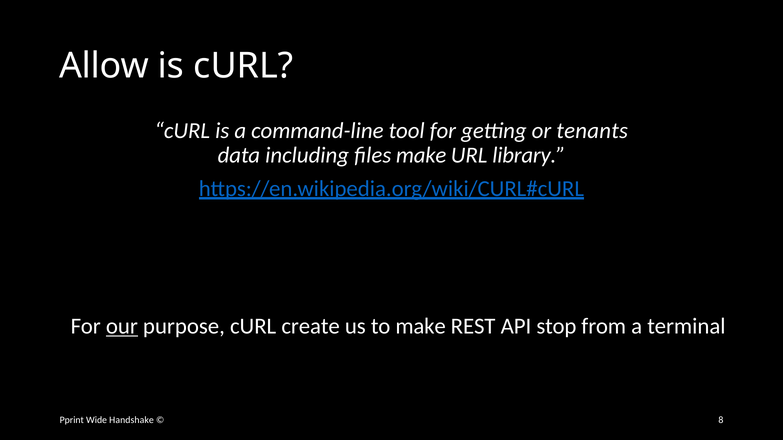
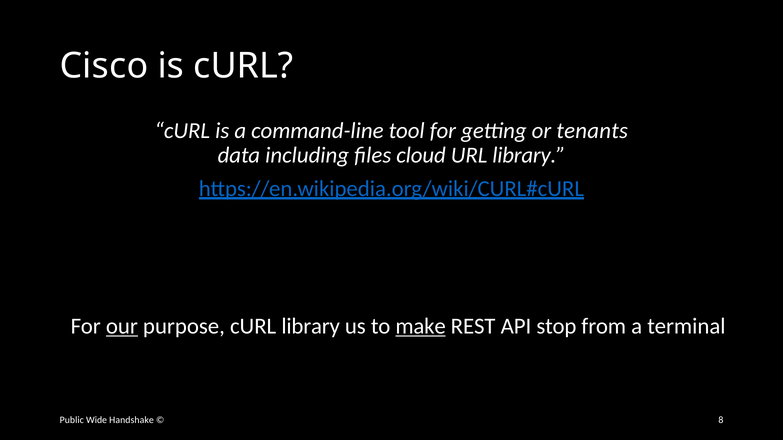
Allow: Allow -> Cisco
files make: make -> cloud
cURL create: create -> library
make at (421, 327) underline: none -> present
Pprint: Pprint -> Public
